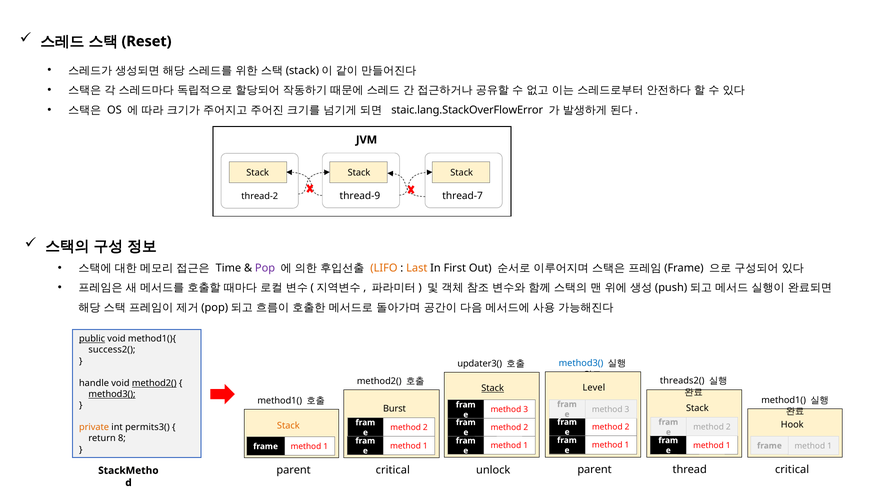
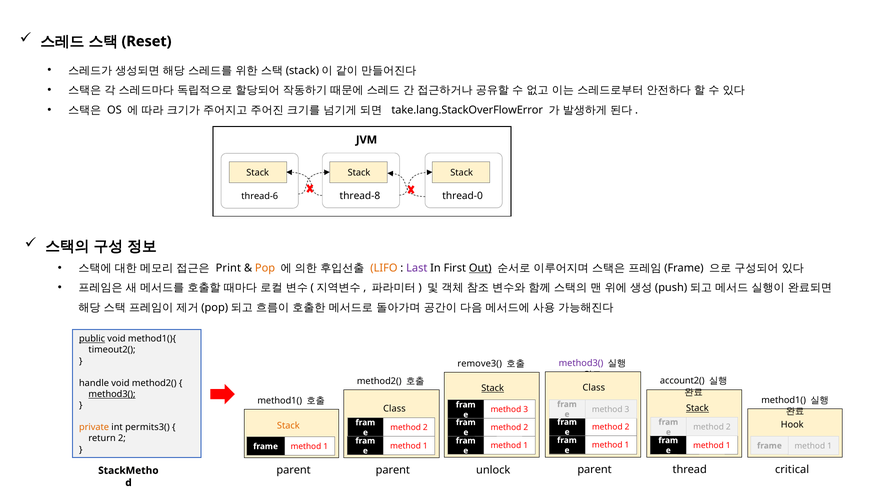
staic.lang.StackOverFlowError: staic.lang.StackOverFlowError -> take.lang.StackOverFlowError
thread-9: thread-9 -> thread-8
thread-7: thread-7 -> thread-0
thread-2: thread-2 -> thread-6
Time: Time -> Print
Pop colour: purple -> orange
Last colour: orange -> purple
Out underline: none -> present
success2(: success2( -> timeout2(
method3( at (581, 363) colour: blue -> purple
updater3(: updater3( -> remove3(
threads2(: threads2( -> account2(
method2( at (154, 383) underline: present -> none
Level at (594, 387): Level -> Class
Stack at (697, 408) underline: none -> present
Burst at (395, 408): Burst -> Class
return 8: 8 -> 2
critical at (393, 470): critical -> parent
